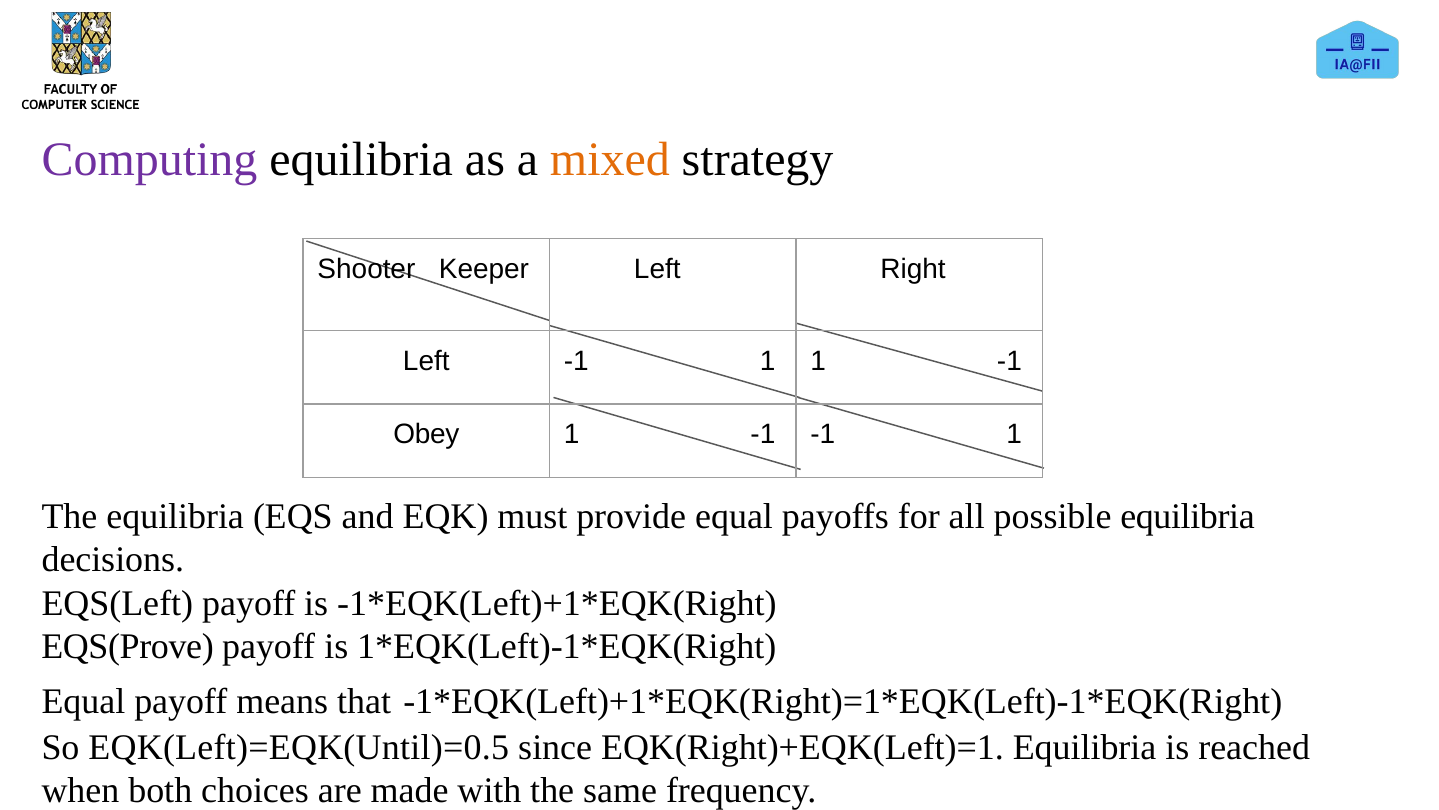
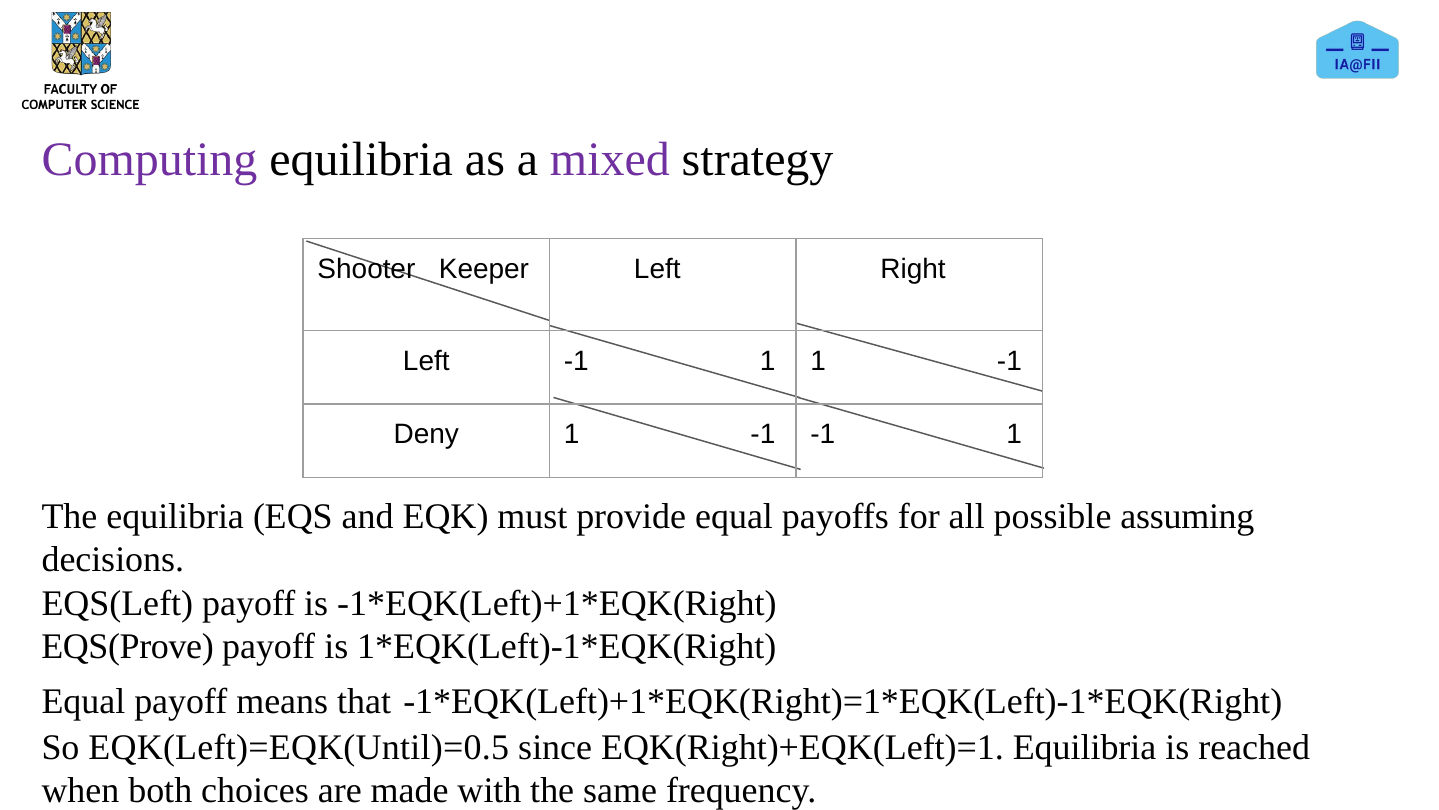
mixed colour: orange -> purple
Obey: Obey -> Deny
possible equilibria: equilibria -> assuming
